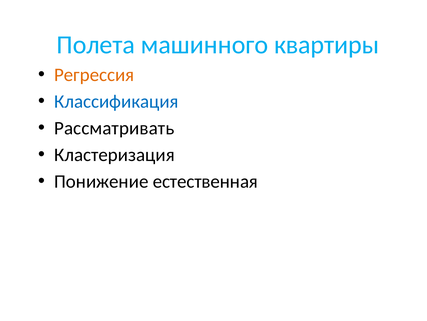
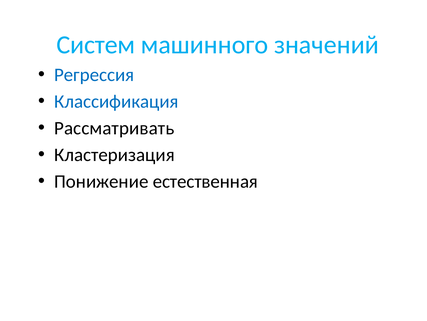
Полета: Полета -> Систем
квартиры: квартиры -> значений
Регрессия colour: orange -> blue
